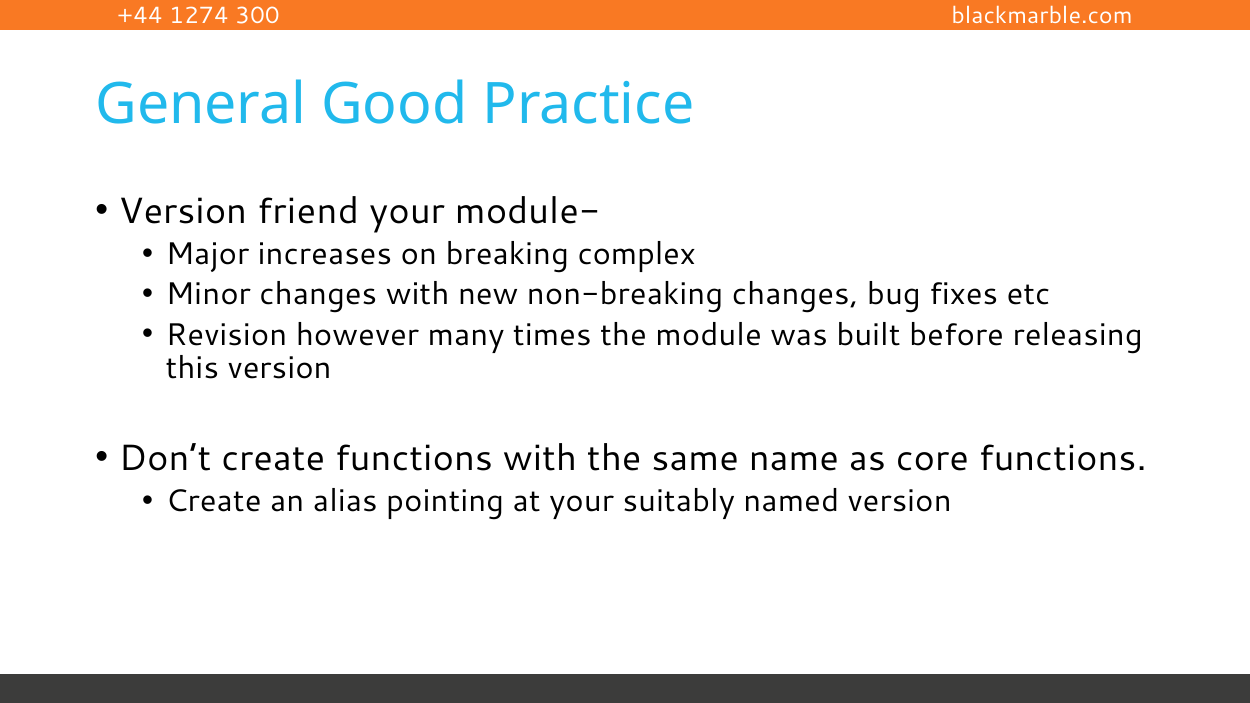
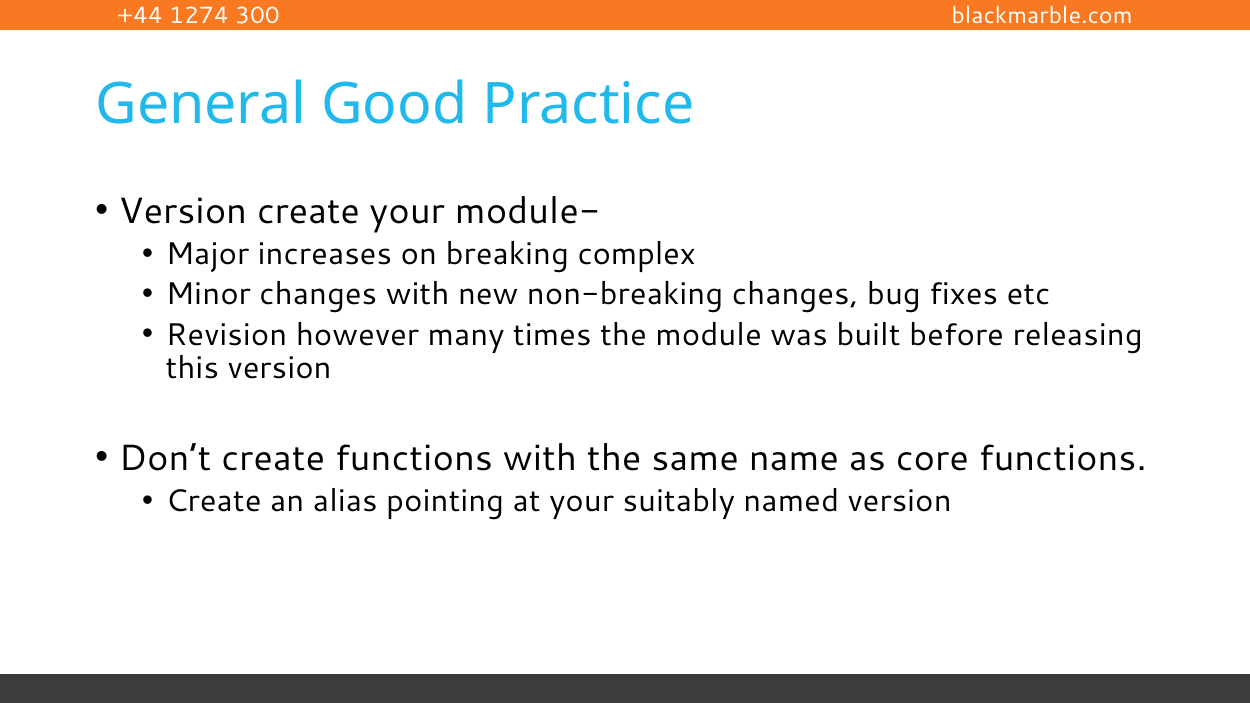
Version friend: friend -> create
